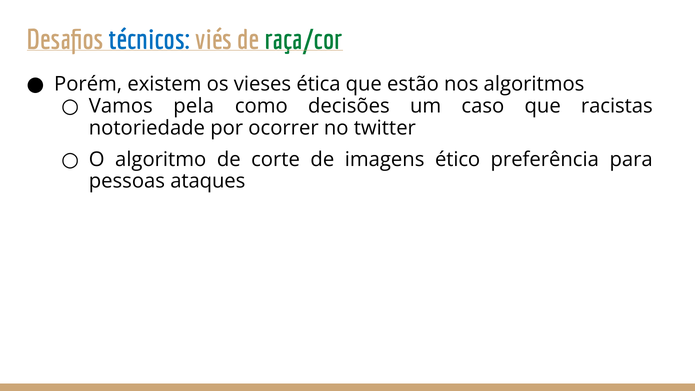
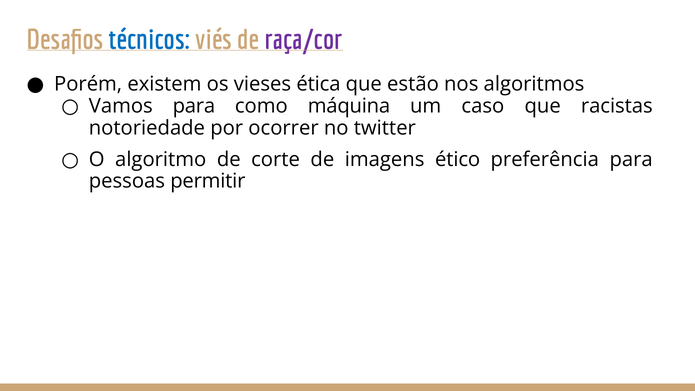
raça/cor colour: green -> purple
Vamos pela: pela -> para
decisões: decisões -> máquina
ataques: ataques -> permitir
